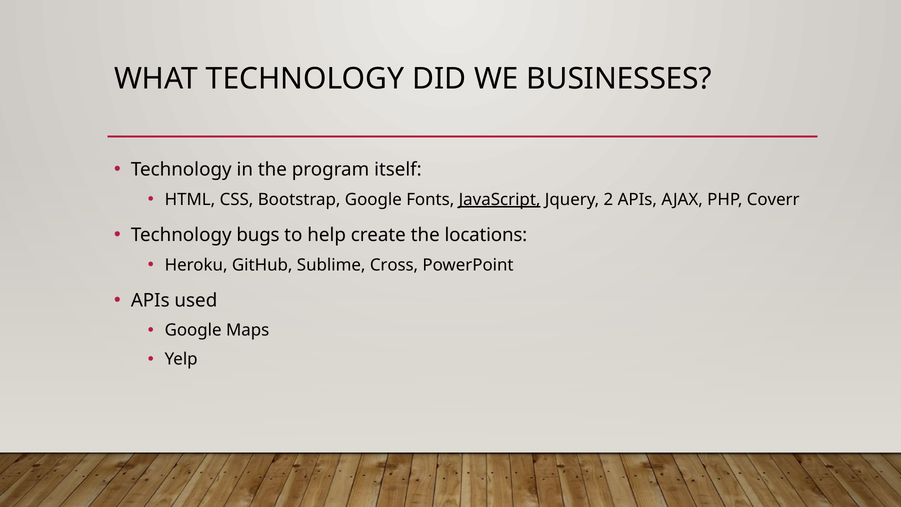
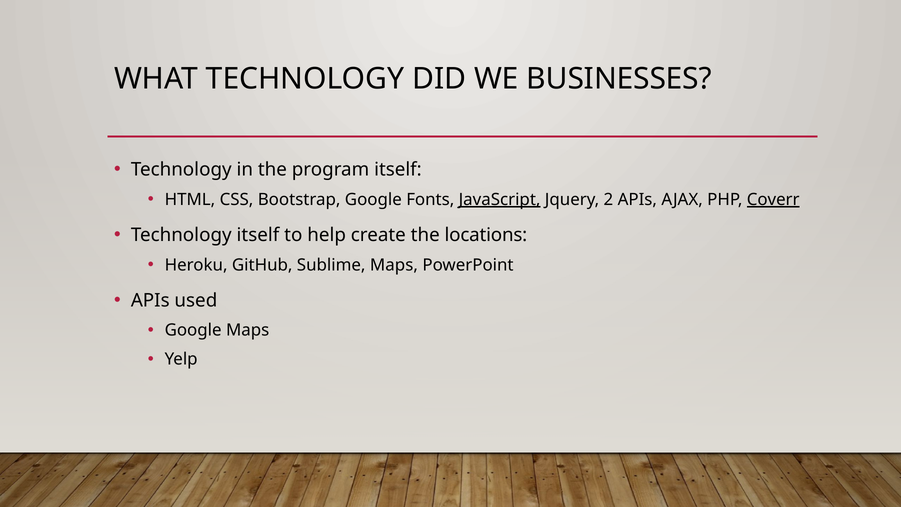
Coverr underline: none -> present
Technology bugs: bugs -> itself
Sublime Cross: Cross -> Maps
